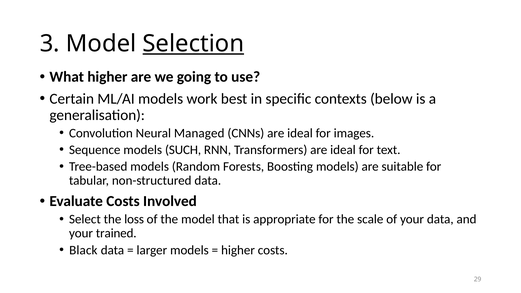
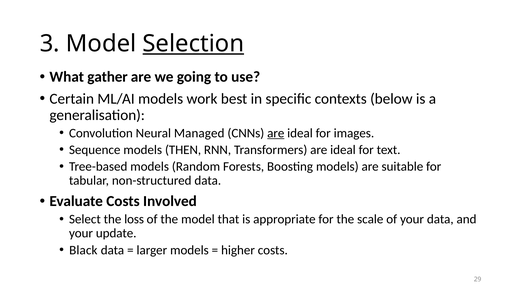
What higher: higher -> gather
are at (276, 133) underline: none -> present
SUCH: SUCH -> THEN
trained: trained -> update
